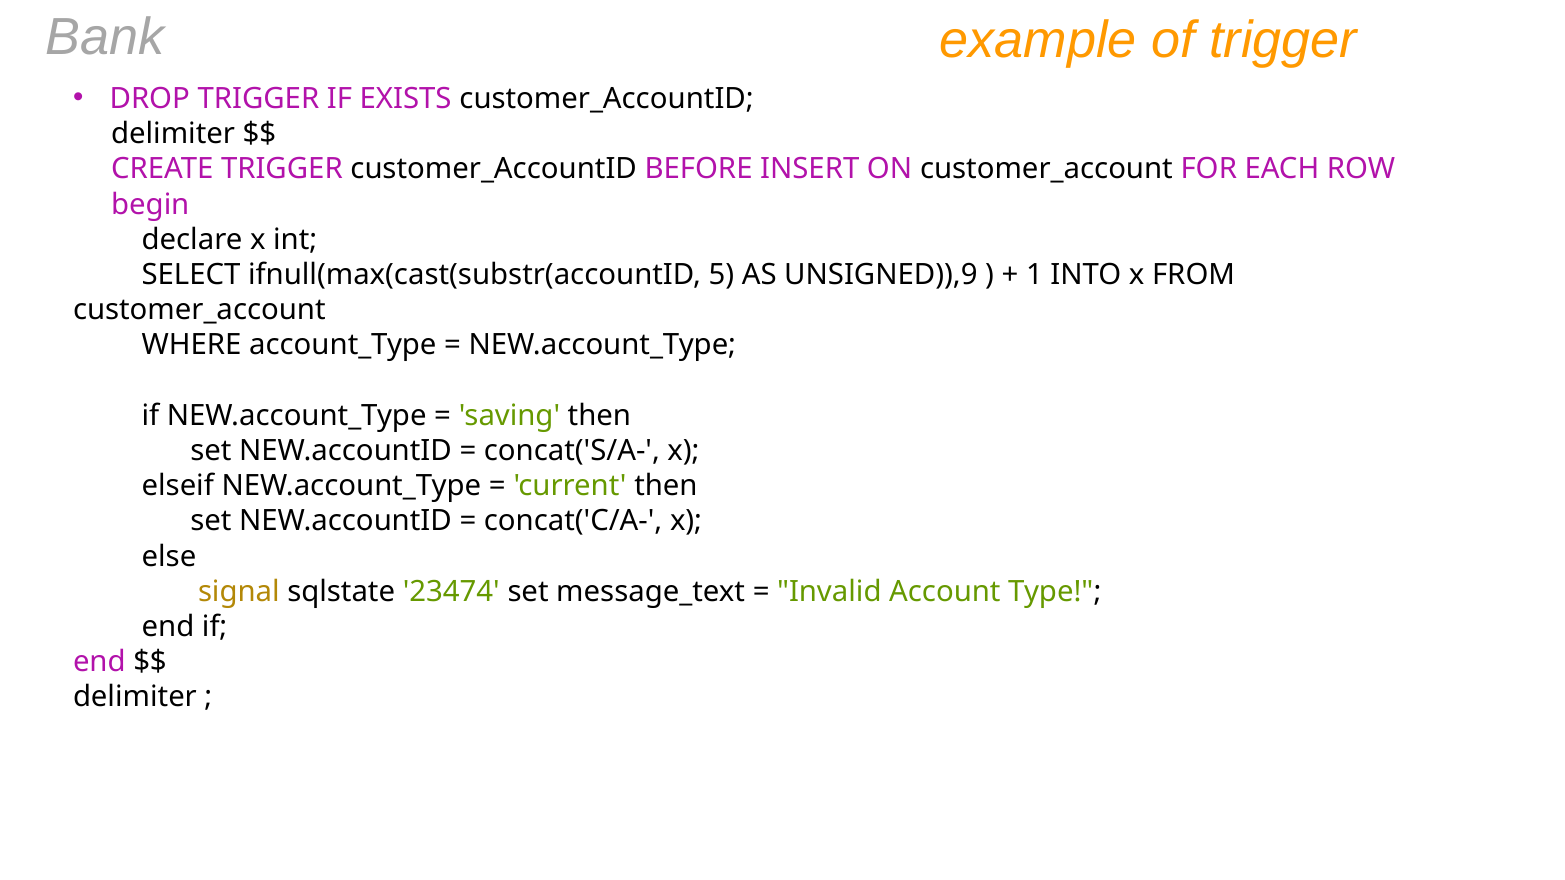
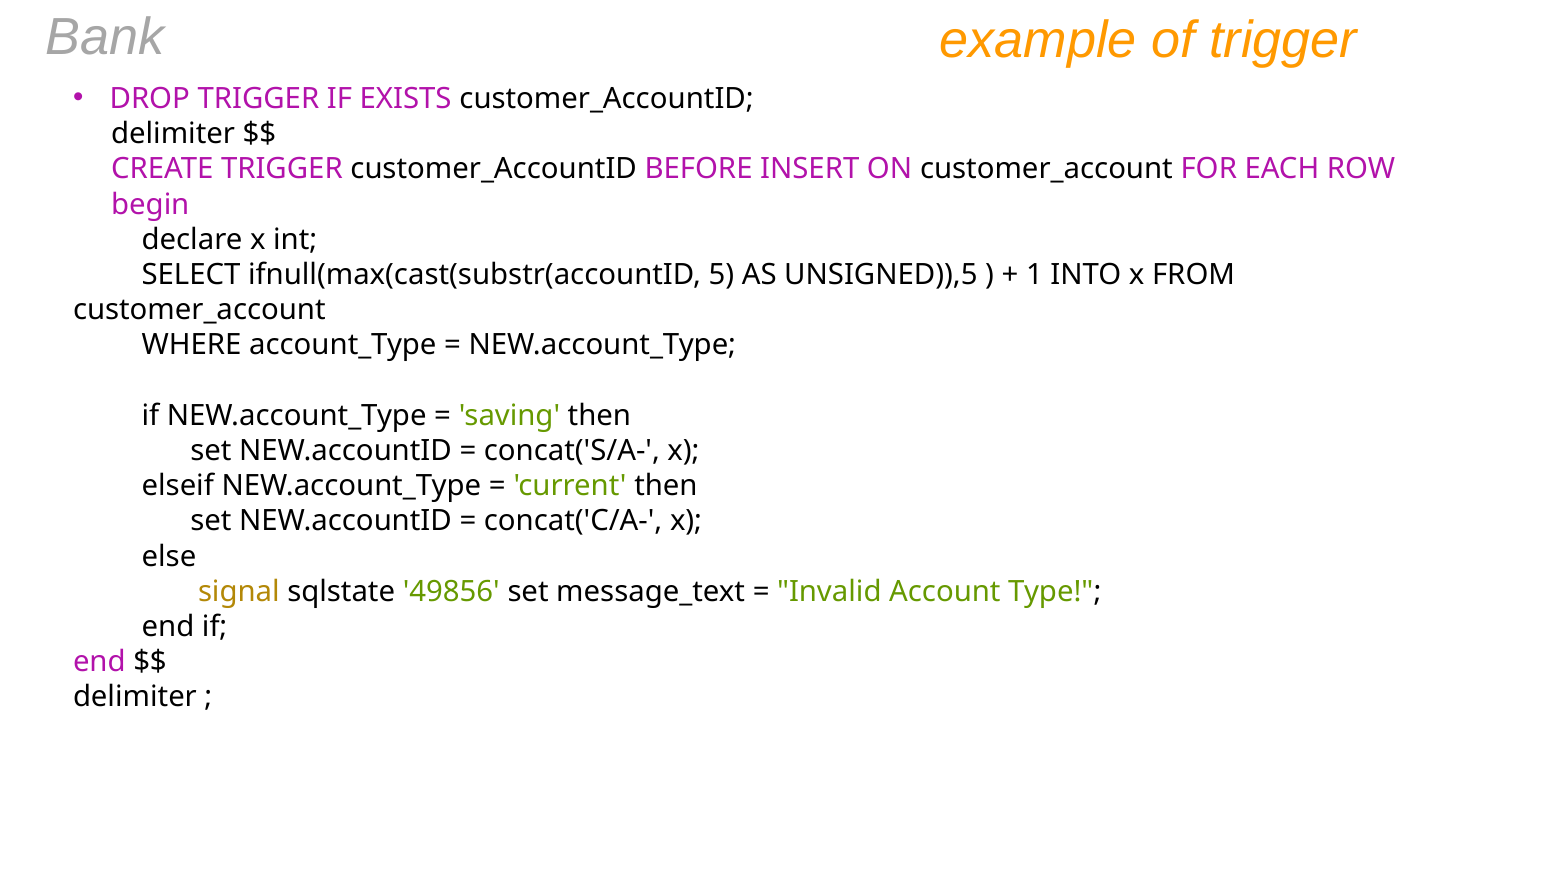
UNSIGNED)),9: UNSIGNED)),9 -> UNSIGNED)),5
23474: 23474 -> 49856
